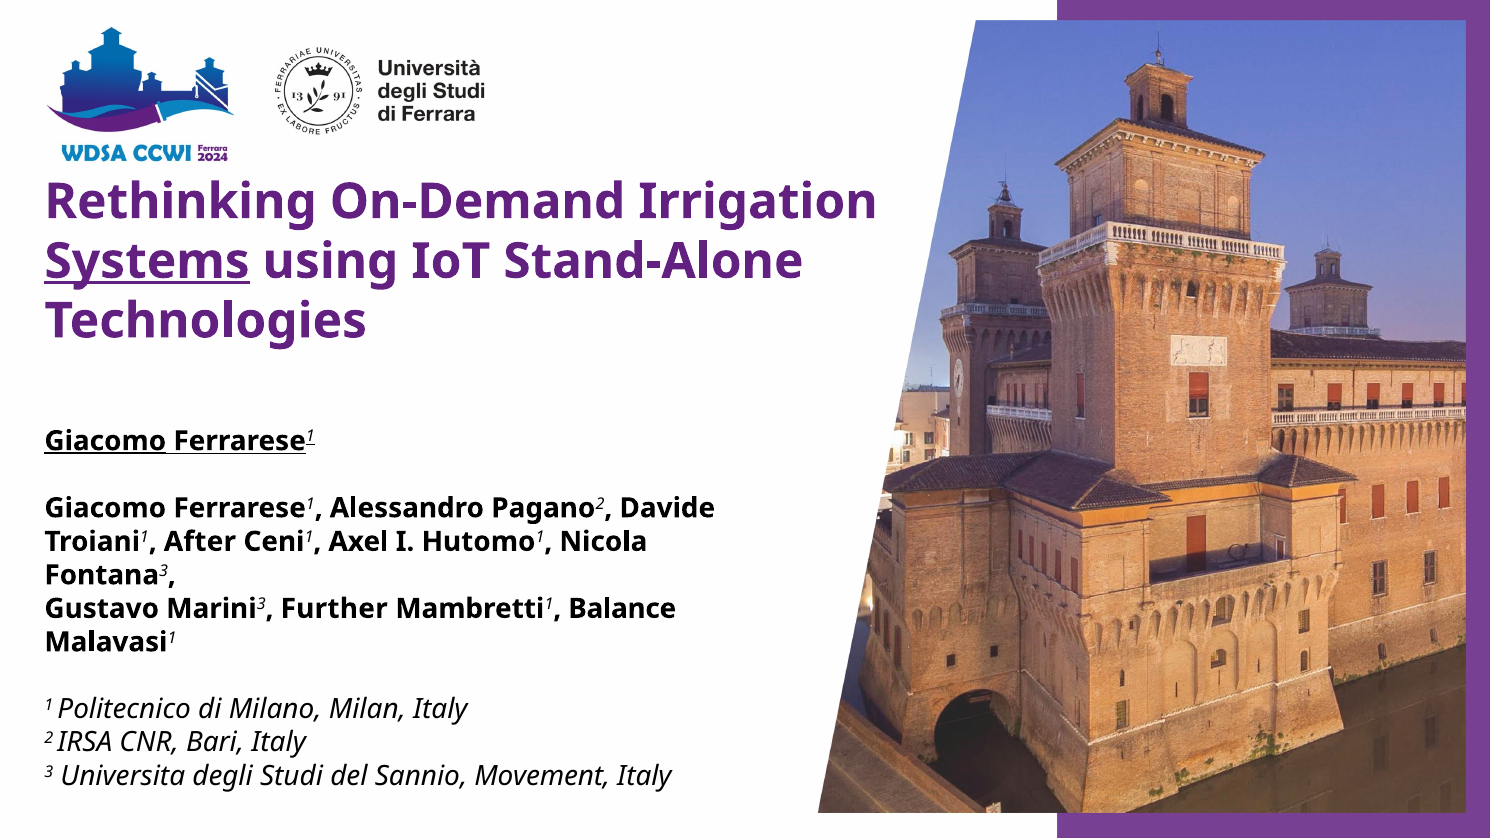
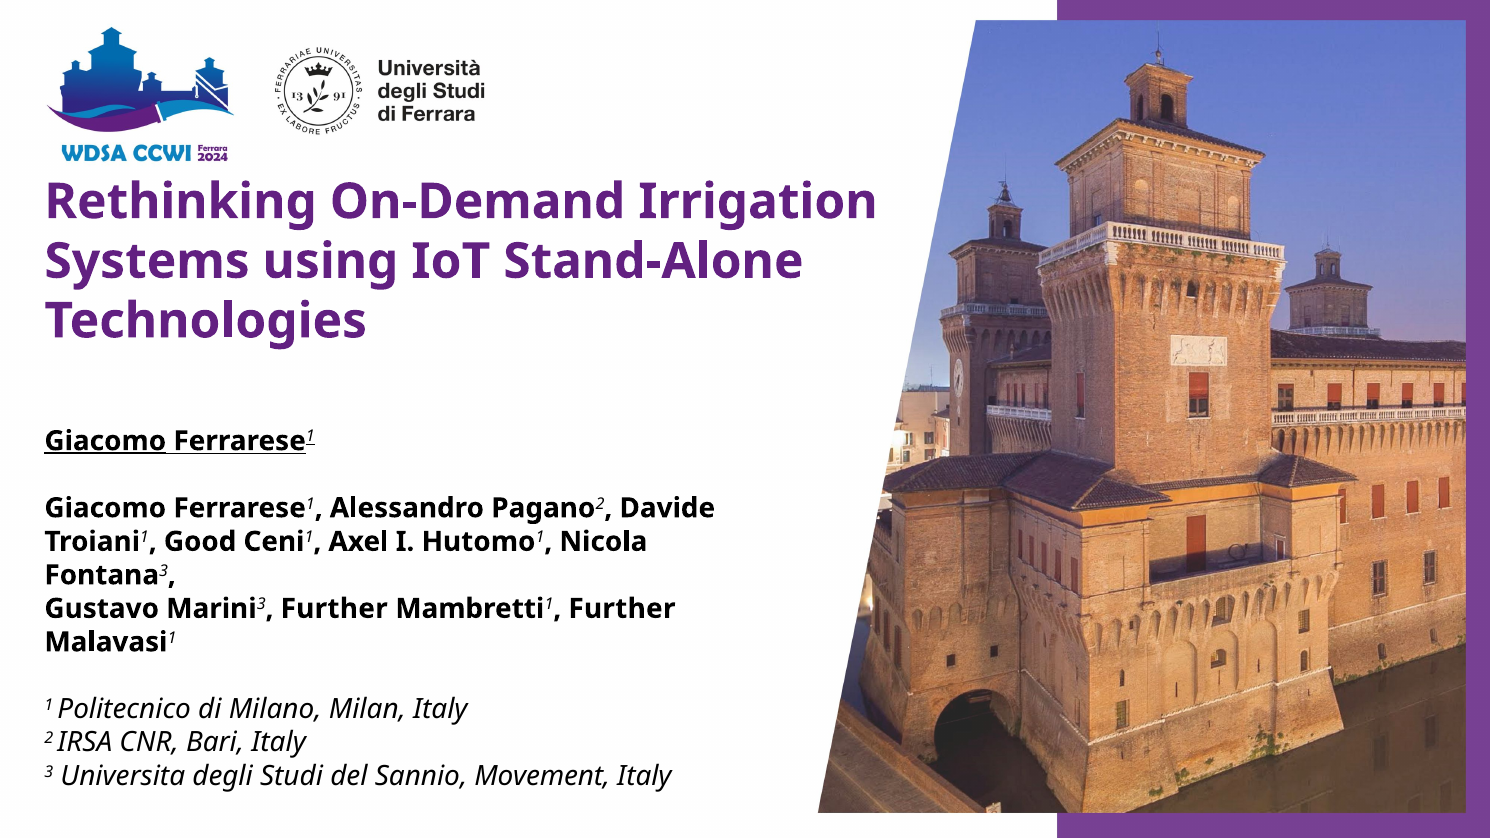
Systems underline: present -> none
After: After -> Good
Balance at (622, 609): Balance -> Further
